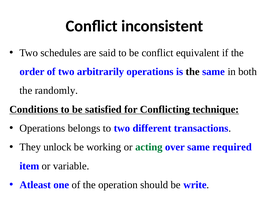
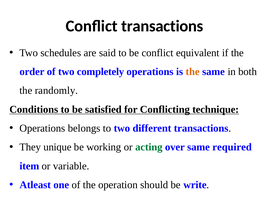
Conflict inconsistent: inconsistent -> transactions
arbitrarily: arbitrarily -> completely
the at (193, 72) colour: black -> orange
unlock: unlock -> unique
